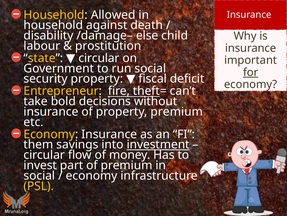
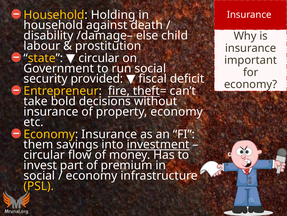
Allowed: Allowed -> Holding
for underline: present -> none
security property: property -> provided
property premium: premium -> economy
